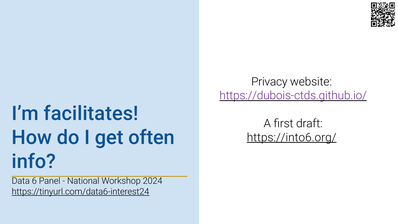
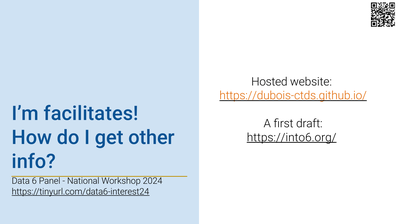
Privacy: Privacy -> Hosted
https://dubois-ctds.github.io/ colour: purple -> orange
often: often -> other
